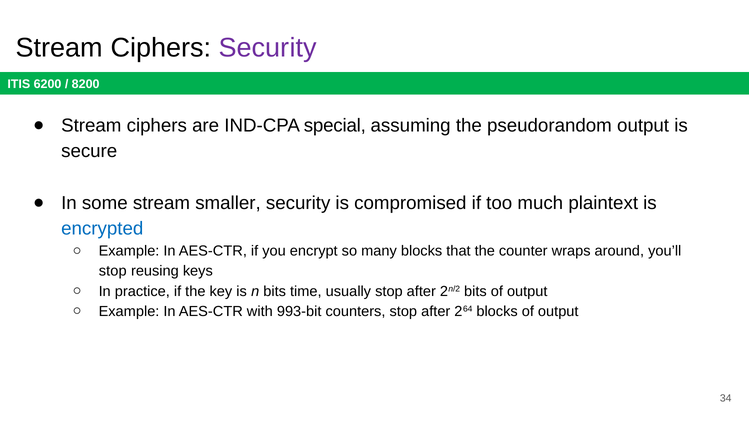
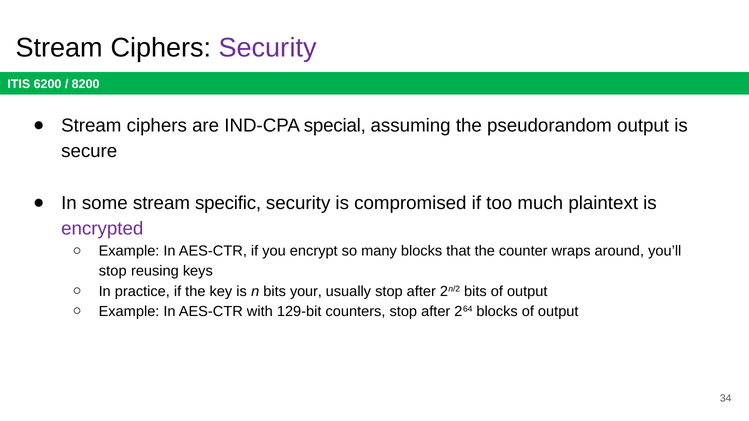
smaller: smaller -> specific
encrypted colour: blue -> purple
time: time -> your
993-bit: 993-bit -> 129-bit
